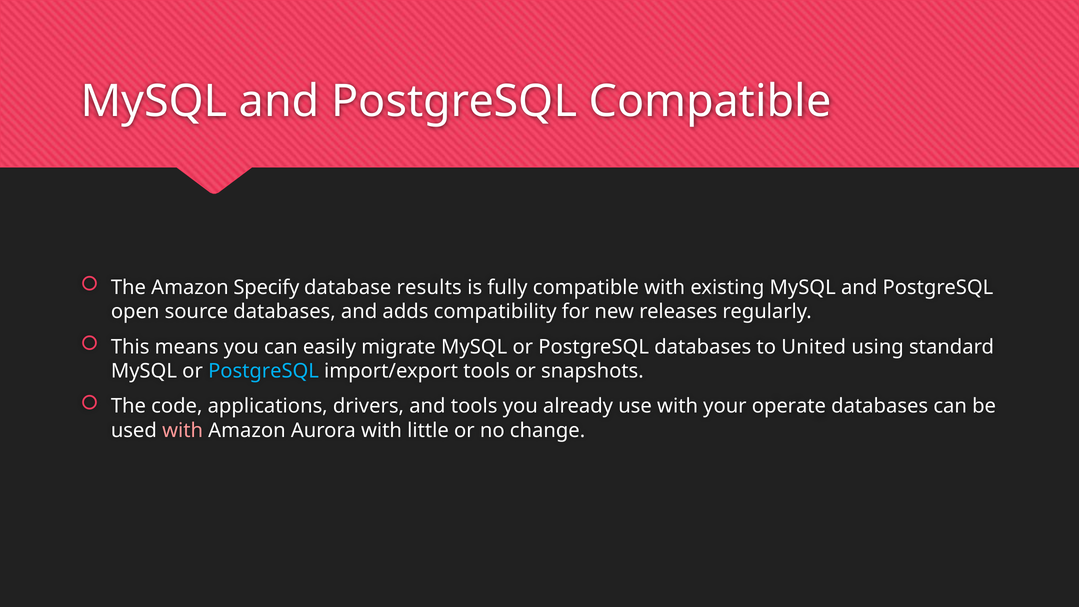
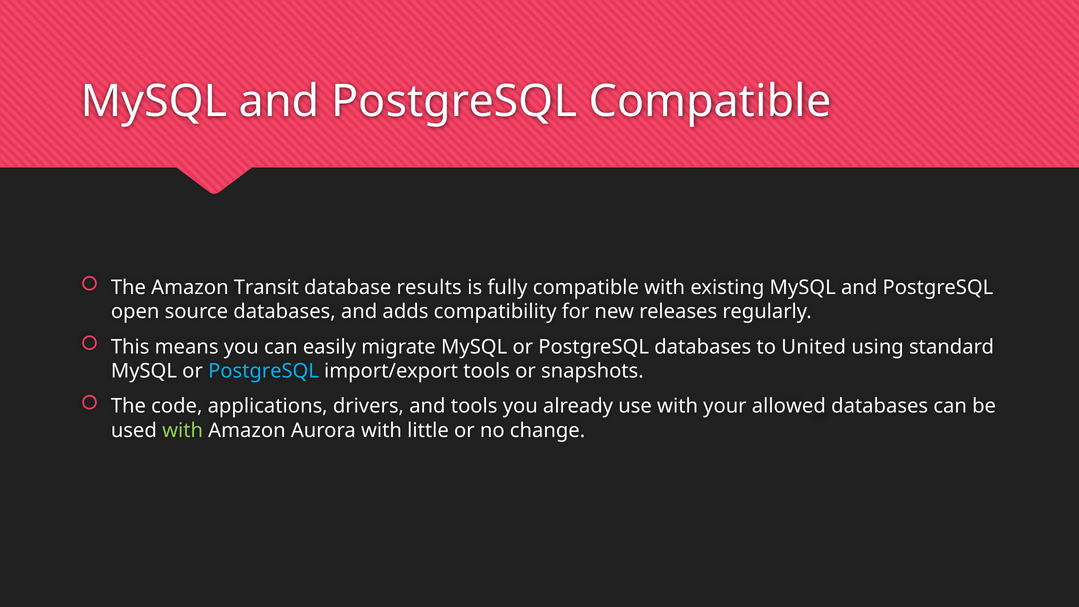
Specify: Specify -> Transit
operate: operate -> allowed
with at (183, 430) colour: pink -> light green
